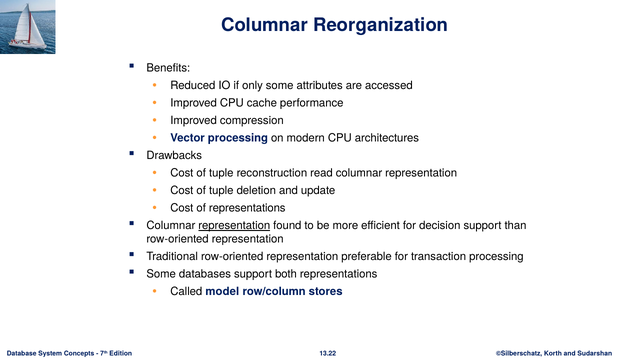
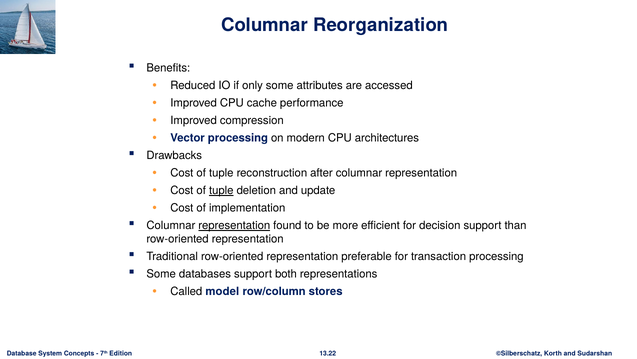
read: read -> after
tuple at (221, 190) underline: none -> present
of representations: representations -> implementation
